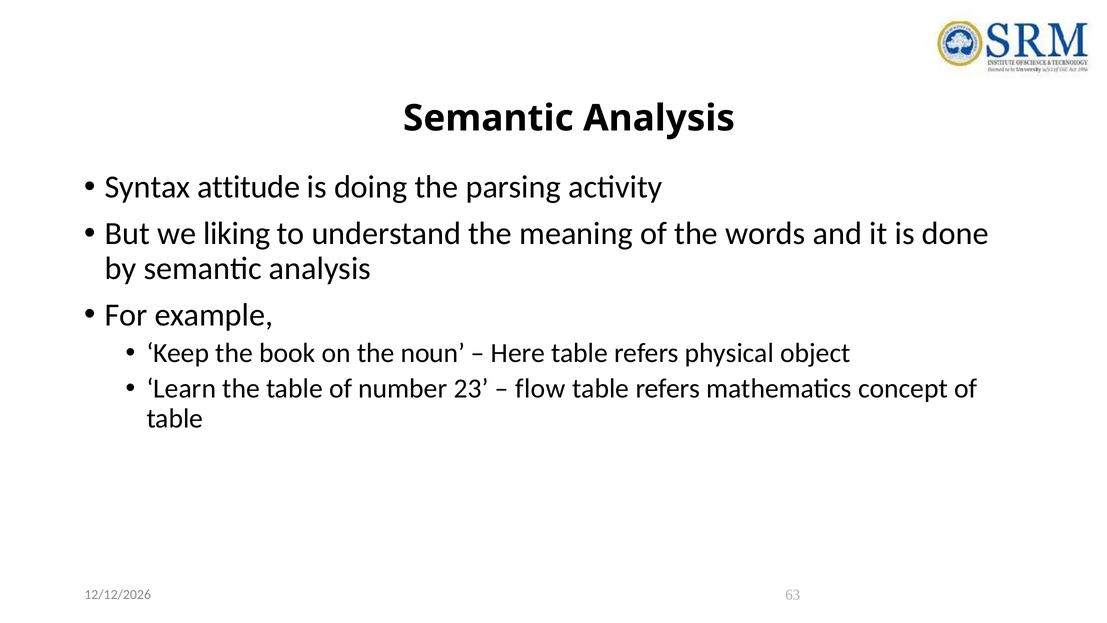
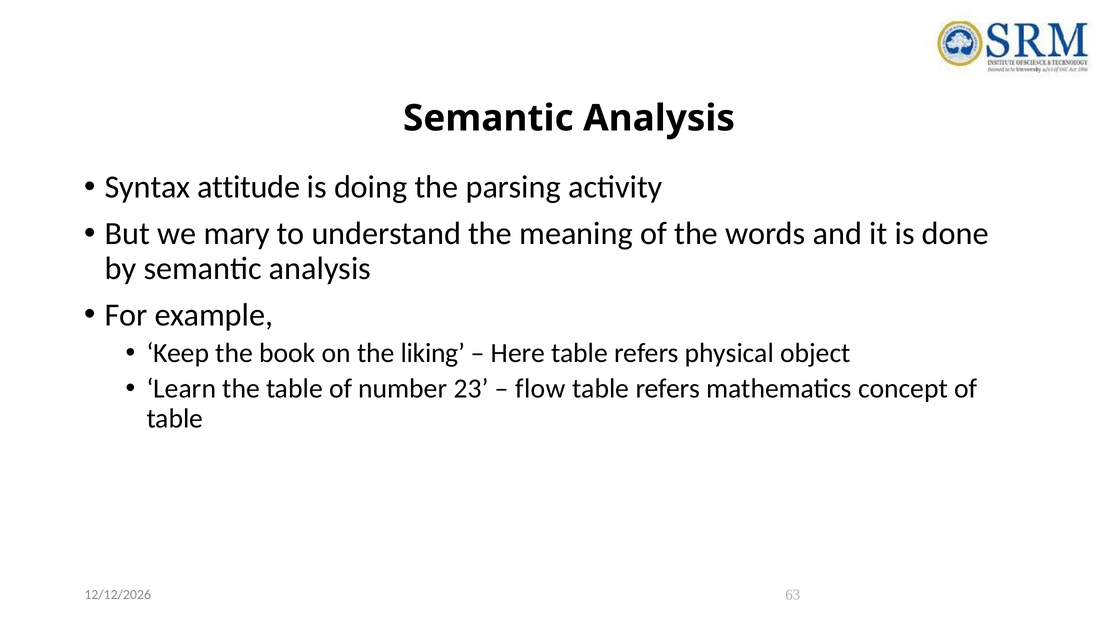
liking: liking -> mary
noun: noun -> liking
